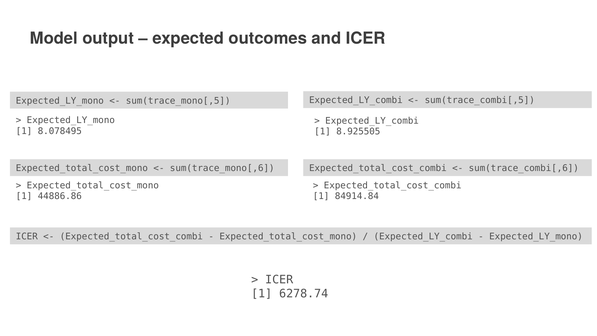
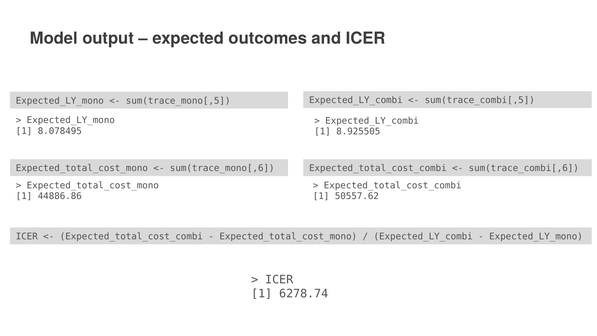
84914.84: 84914.84 -> 50557.62
